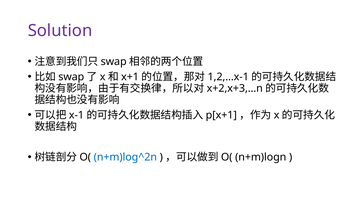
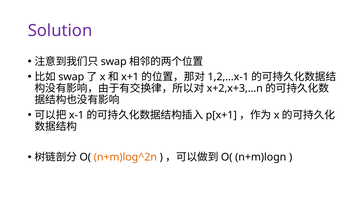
n+m)log^2n colour: blue -> orange
